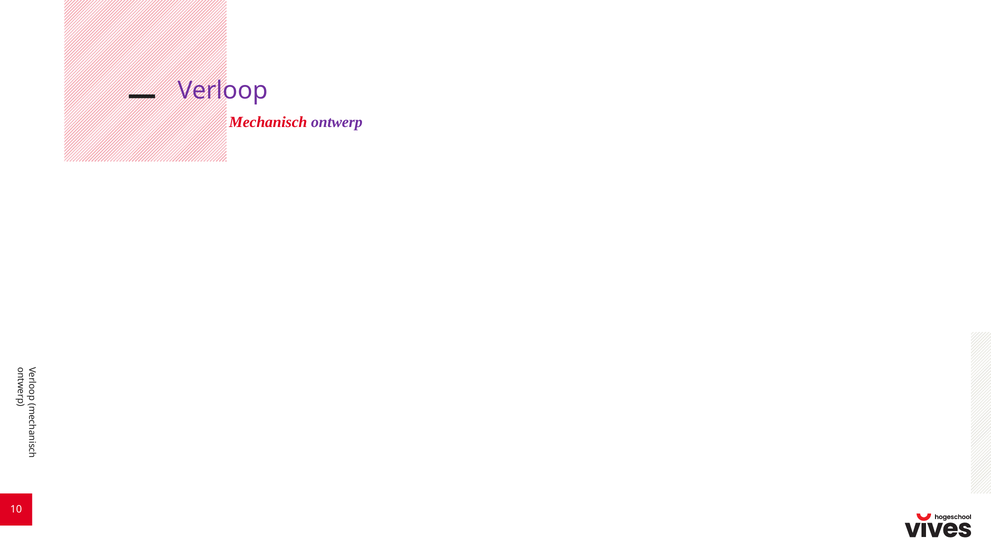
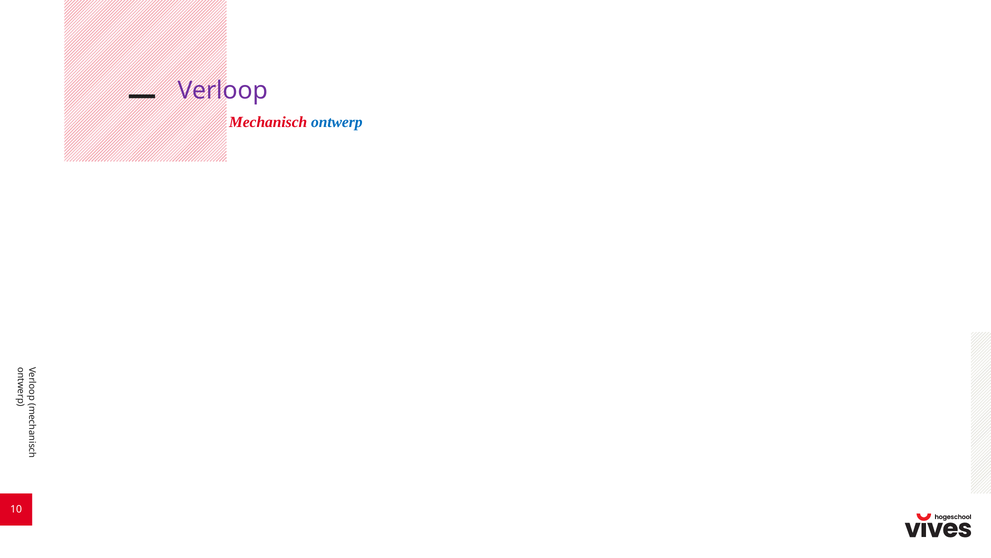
ontwerp colour: purple -> blue
